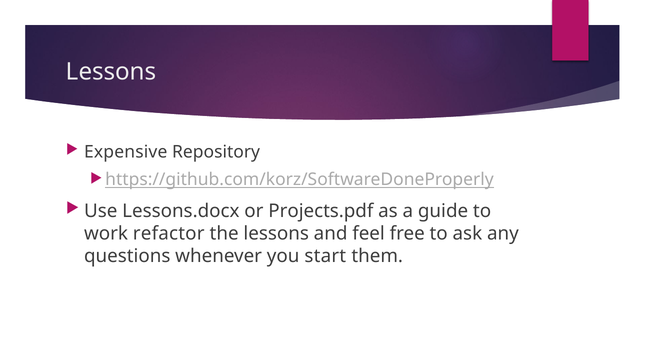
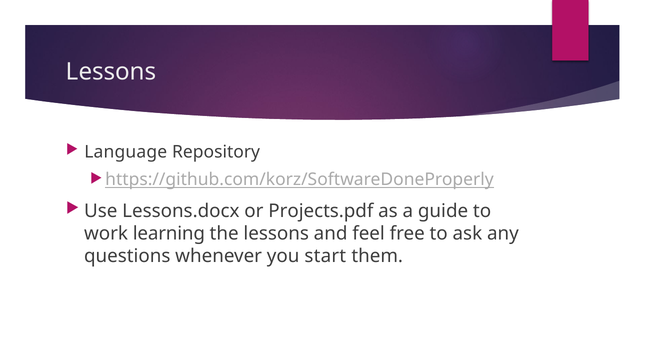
Expensive: Expensive -> Language
refactor: refactor -> learning
